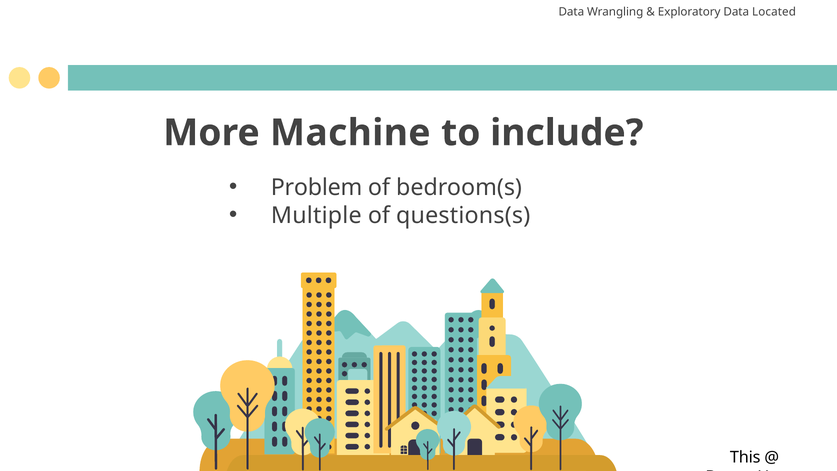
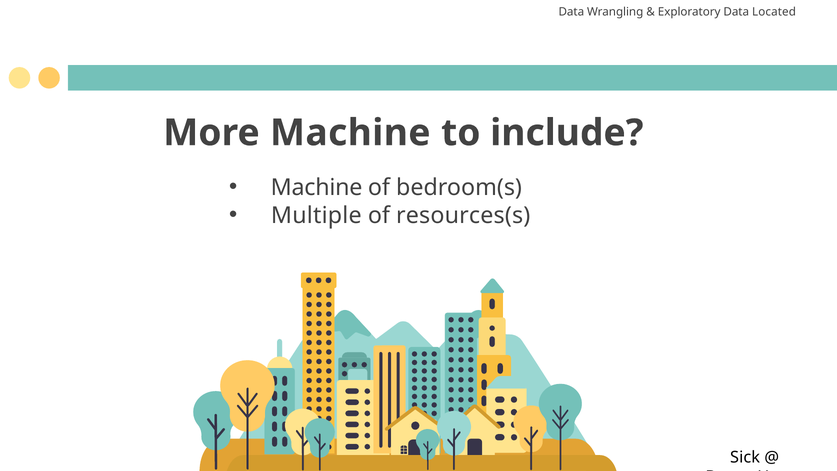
Problem at (317, 187): Problem -> Machine
questions(s: questions(s -> resources(s
This: This -> Sick
